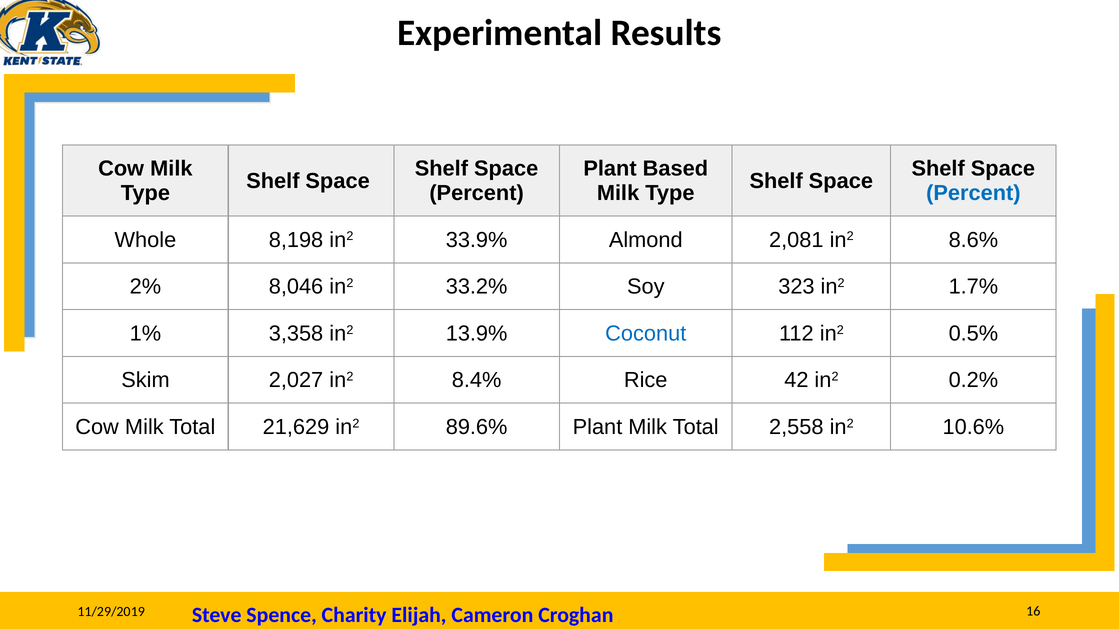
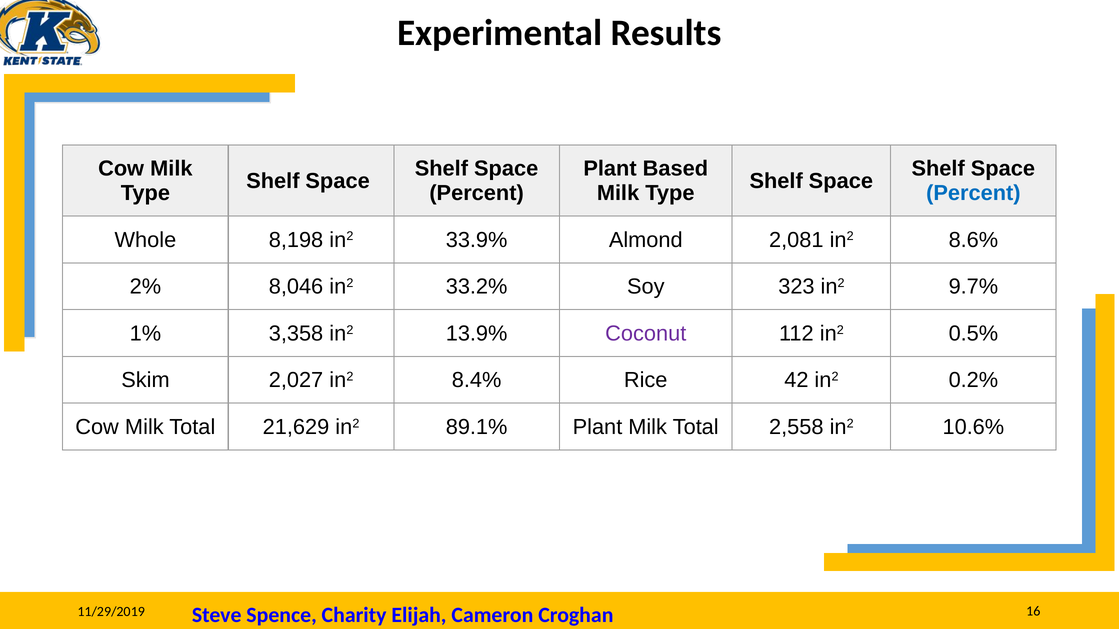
1.7%: 1.7% -> 9.7%
Coconut colour: blue -> purple
89.6%: 89.6% -> 89.1%
